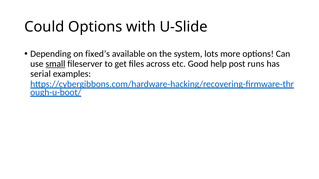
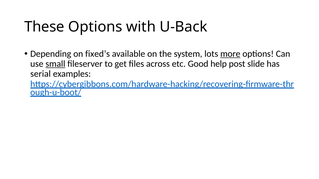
Could: Could -> These
U-Slide: U-Slide -> U-Back
more underline: none -> present
runs: runs -> slide
